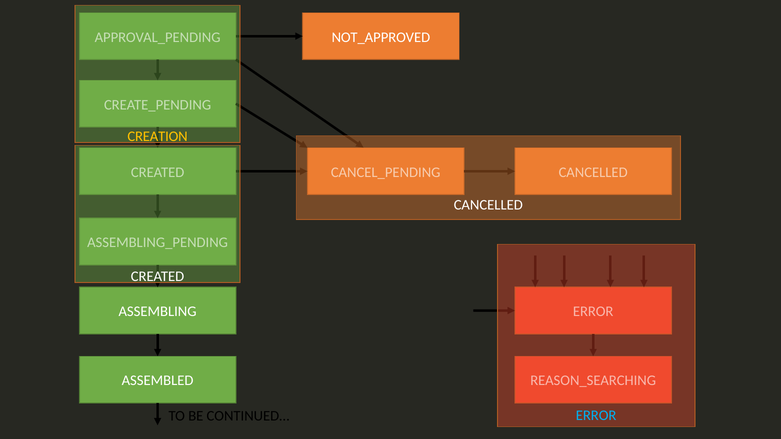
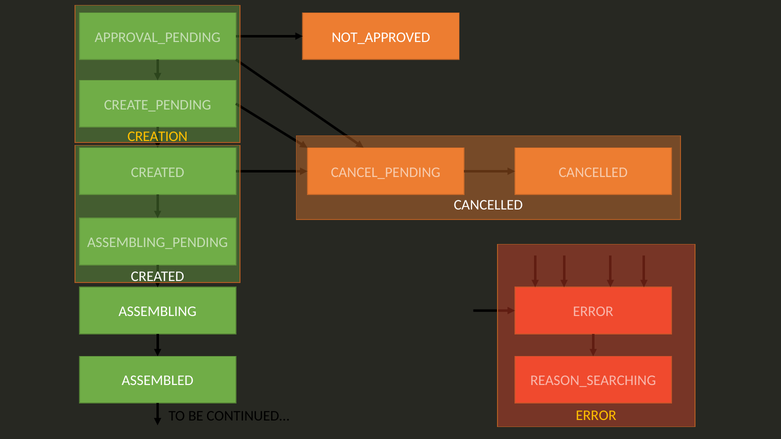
ERROR at (596, 416) colour: light blue -> yellow
